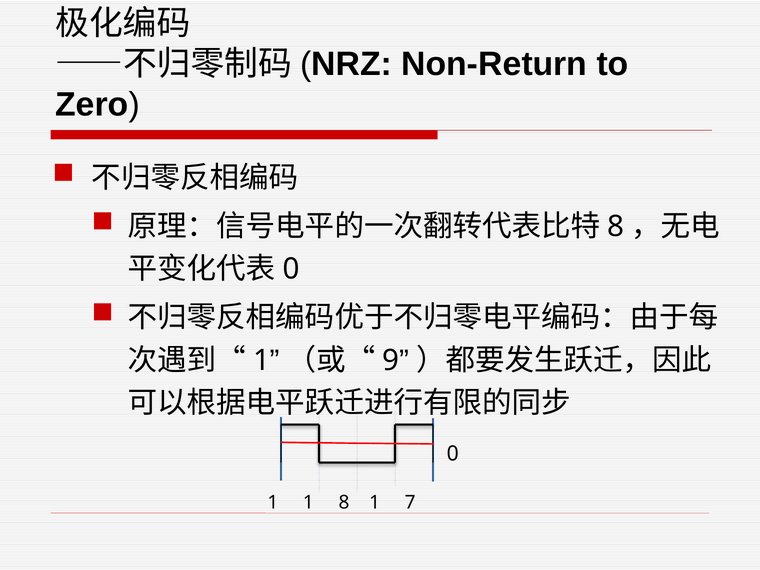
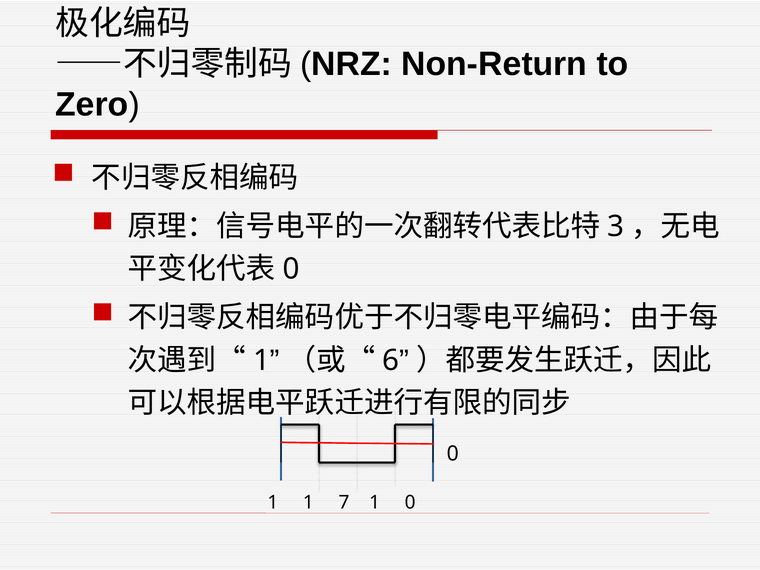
8 at (616, 227): 8 -> 3
9: 9 -> 6
1 8: 8 -> 7
1 7: 7 -> 0
